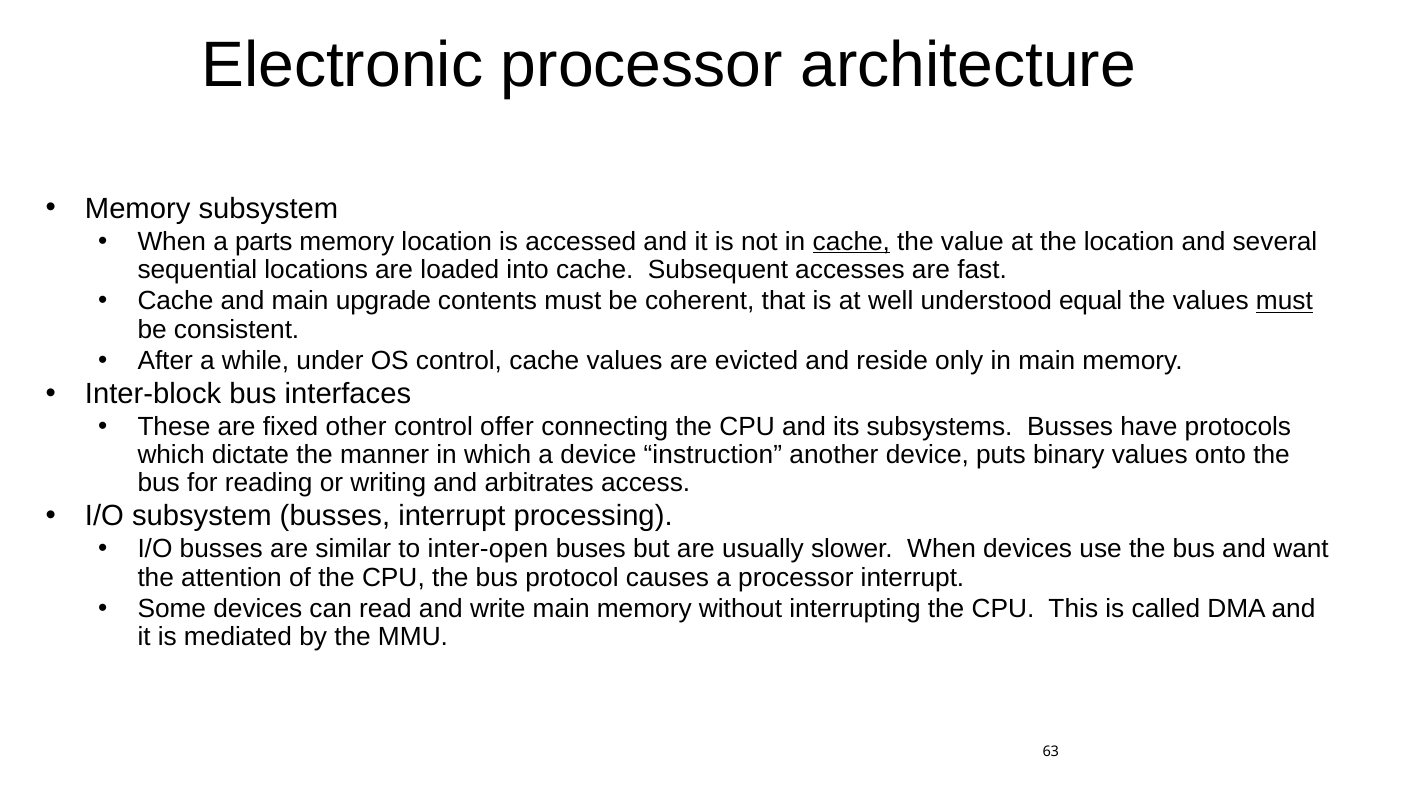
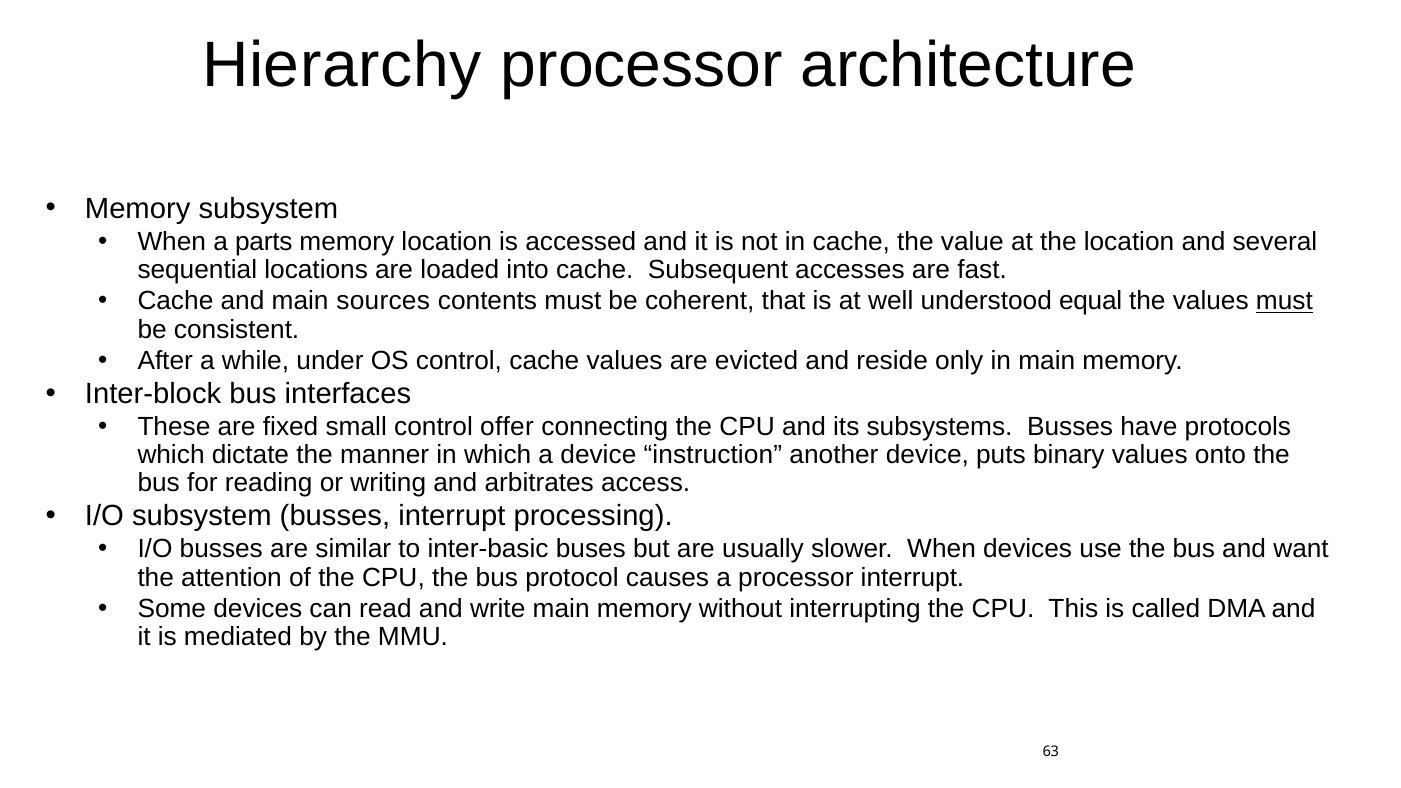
Electronic: Electronic -> Hierarchy
cache at (851, 241) underline: present -> none
upgrade: upgrade -> sources
other: other -> small
inter-open: inter-open -> inter-basic
